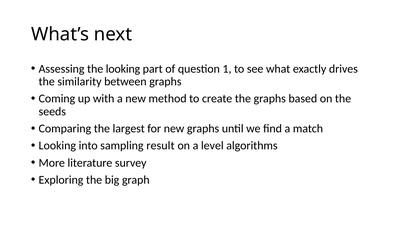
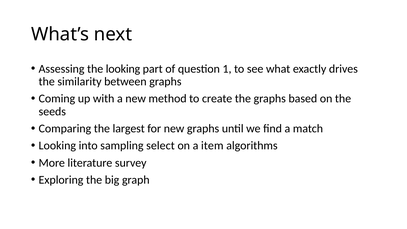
result: result -> select
level: level -> item
